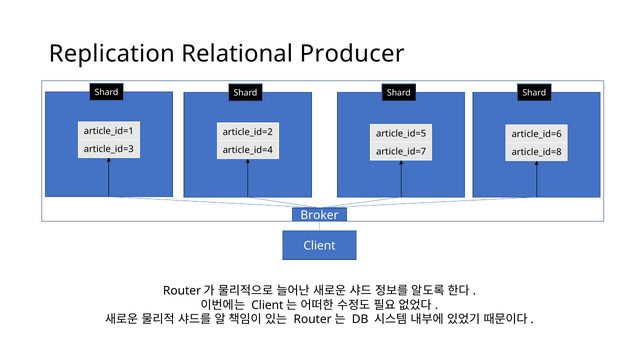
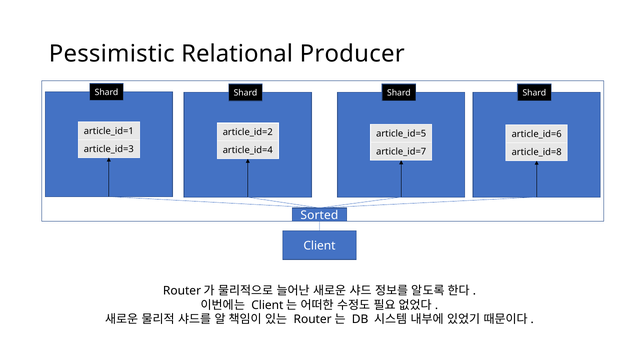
Replication: Replication -> Pessimistic
Broker: Broker -> Sorted
